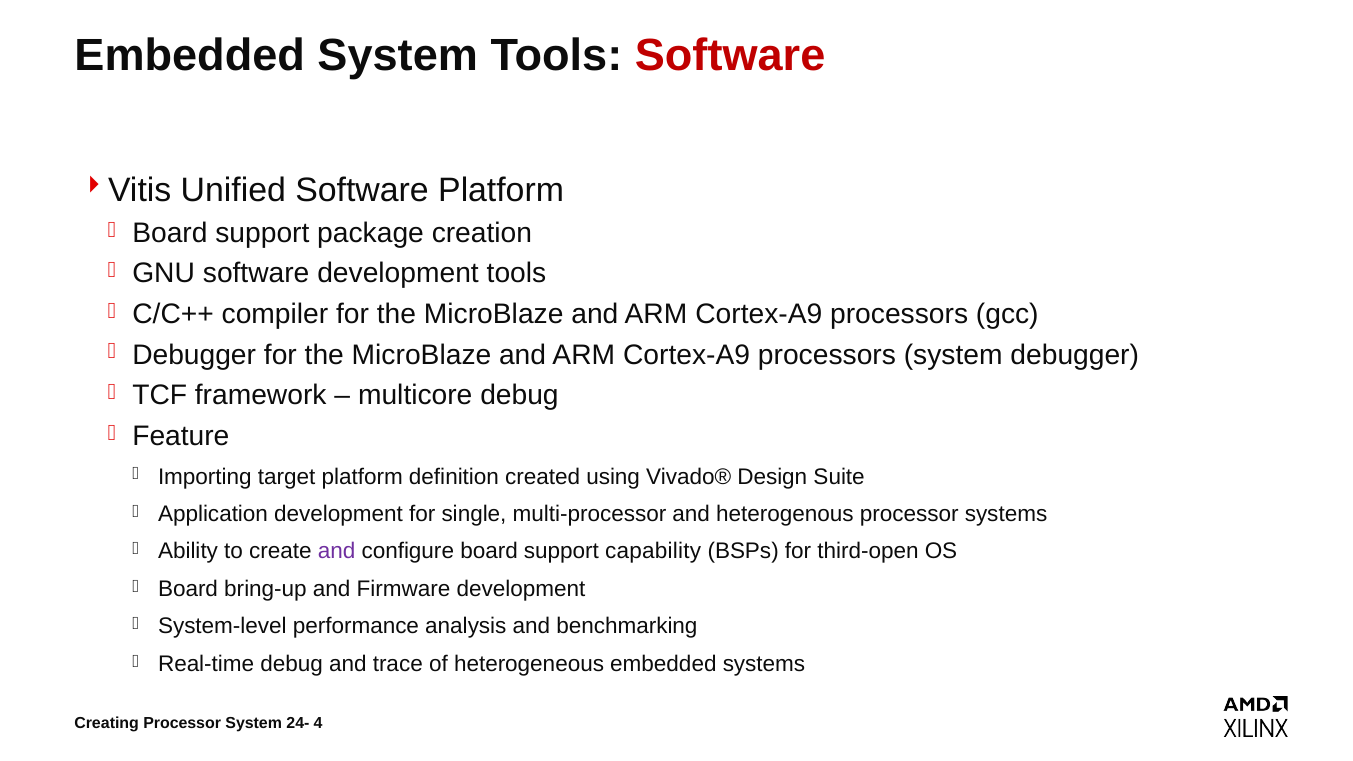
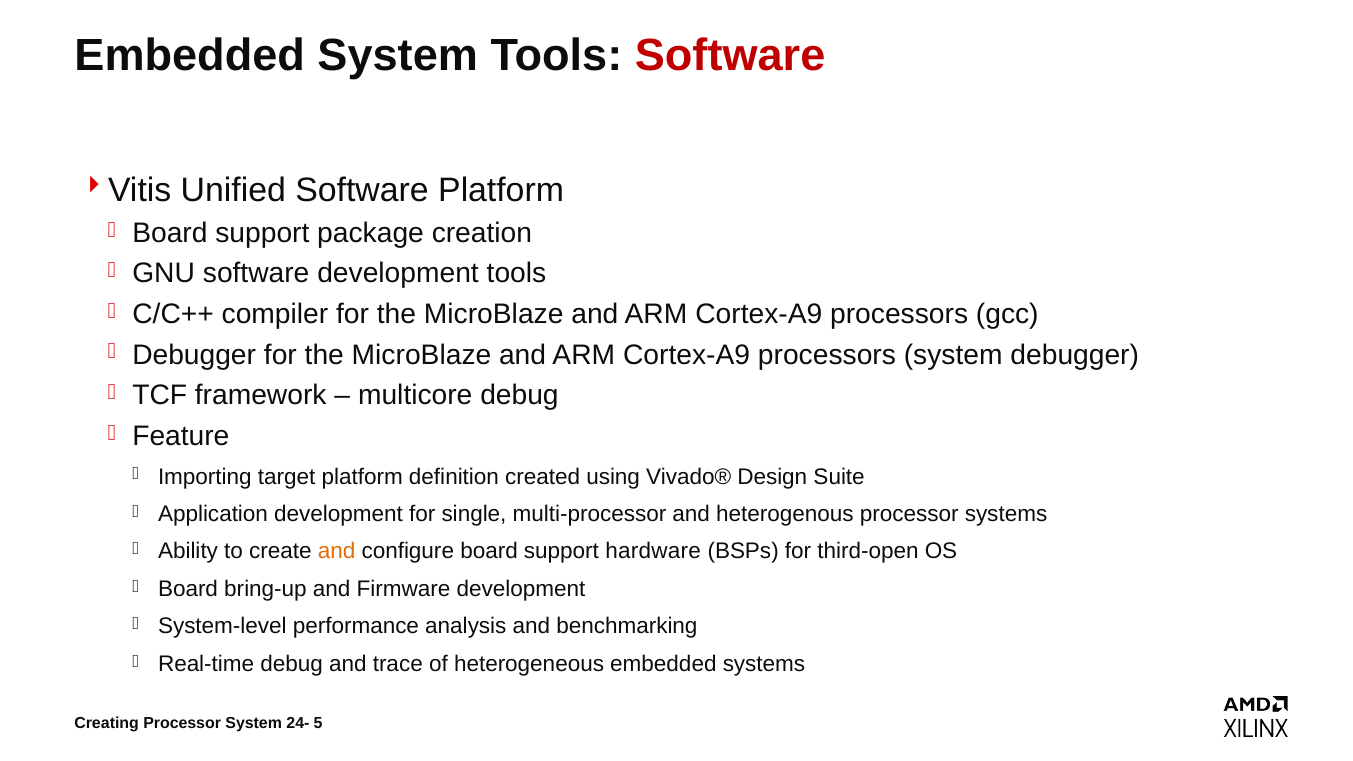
and at (337, 552) colour: purple -> orange
capability: capability -> hardware
4: 4 -> 5
